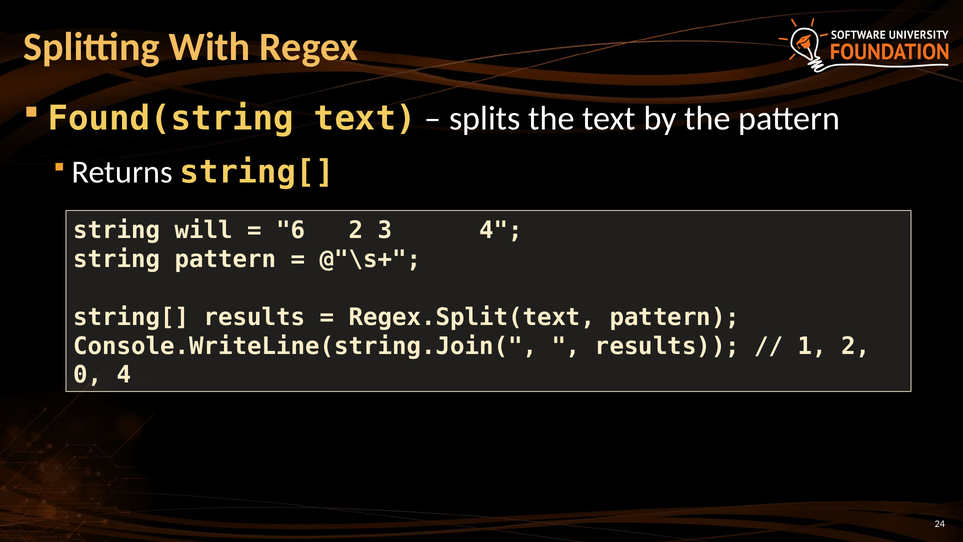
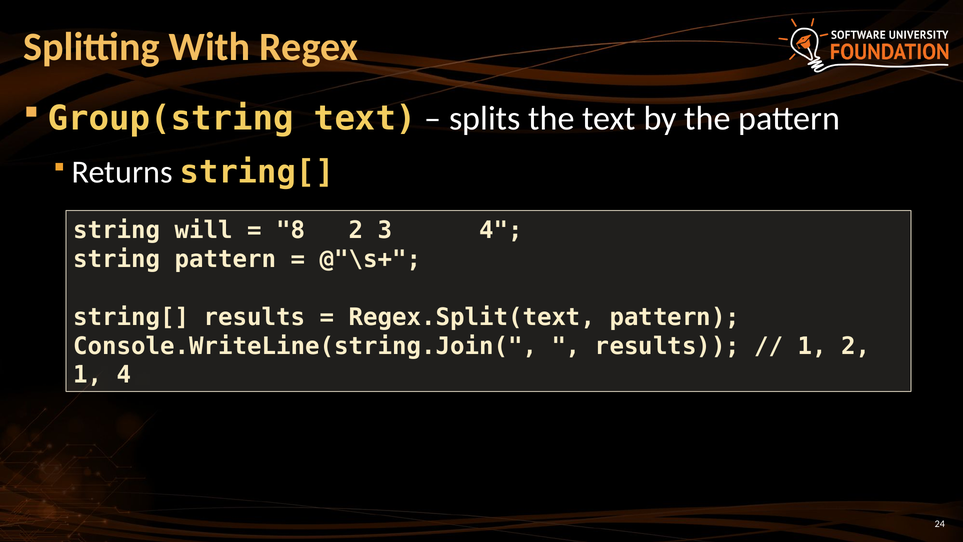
Found(string: Found(string -> Group(string
6: 6 -> 8
0 at (88, 375): 0 -> 1
